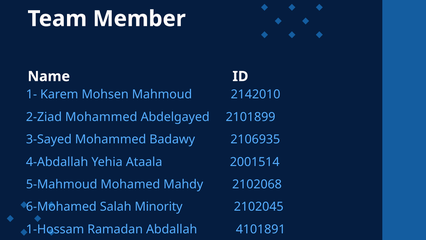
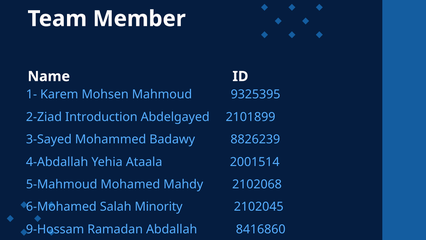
2142010: 2142010 -> 9325395
2-Ziad Mohammed: Mohammed -> Introduction
2106935: 2106935 -> 8826239
1-Hossam: 1-Hossam -> 9-Hossam
4101891: 4101891 -> 8416860
